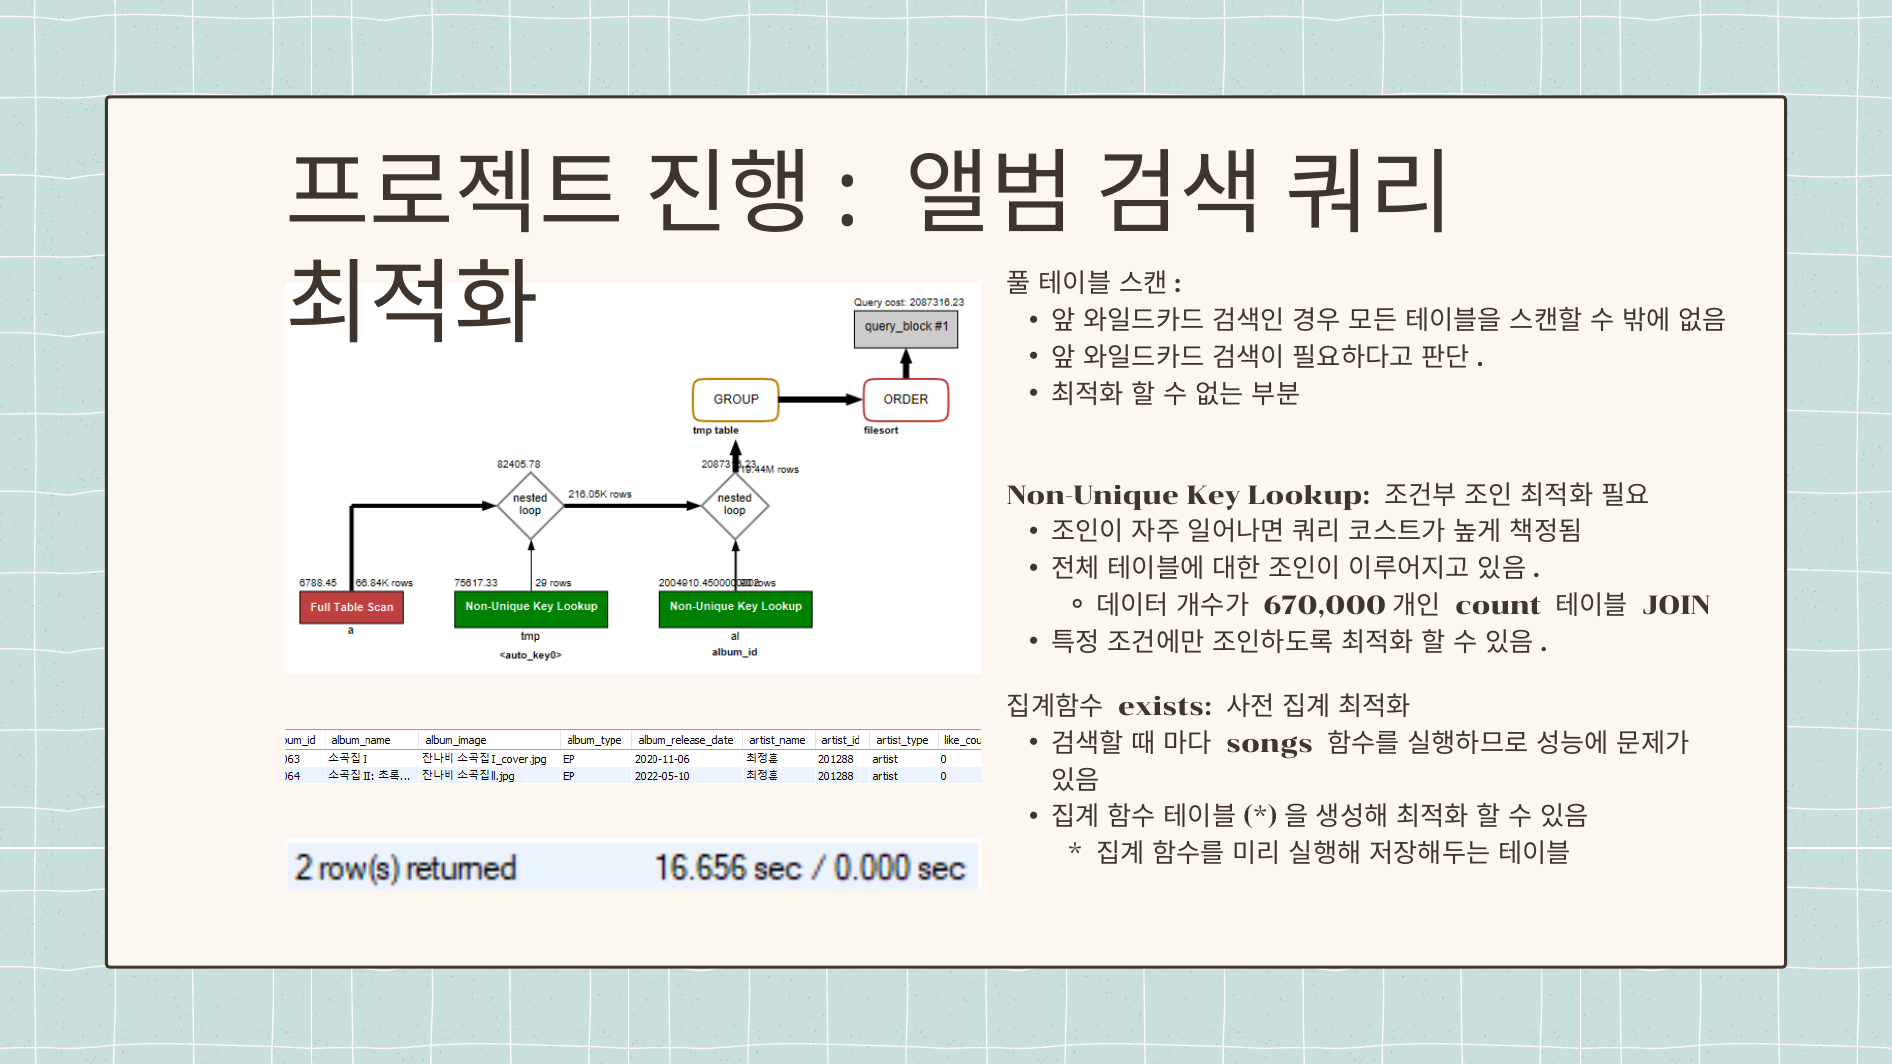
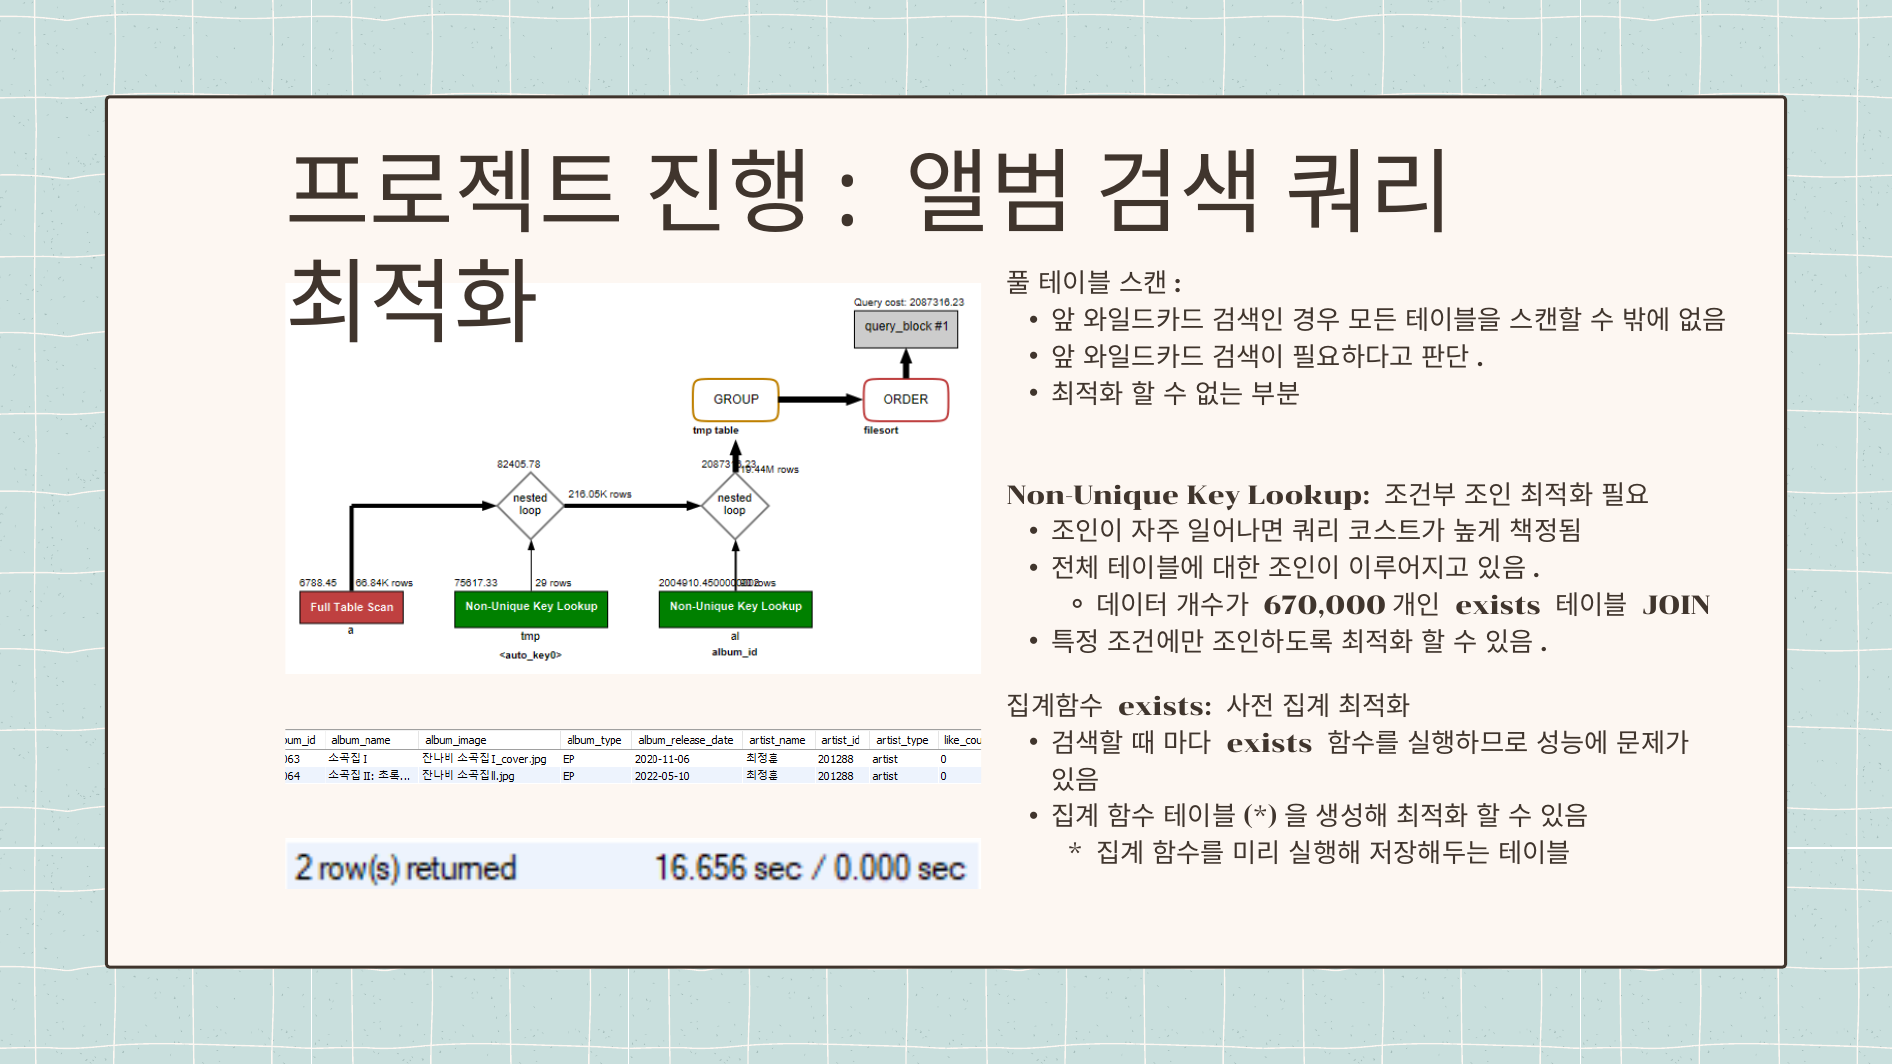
count at (1498, 606): count -> exists
songs at (1270, 744): songs -> exists
